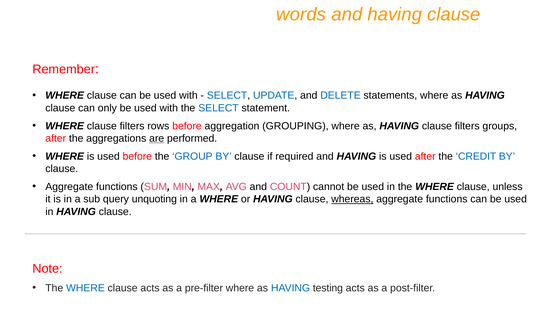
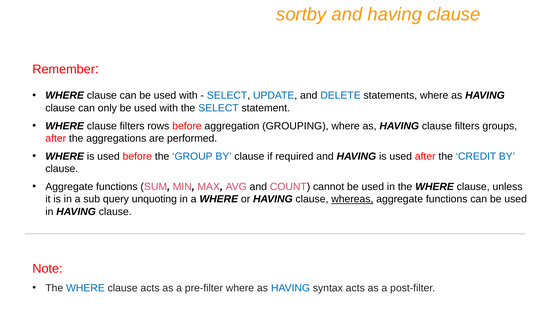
words: words -> sortby
are underline: present -> none
testing: testing -> syntax
